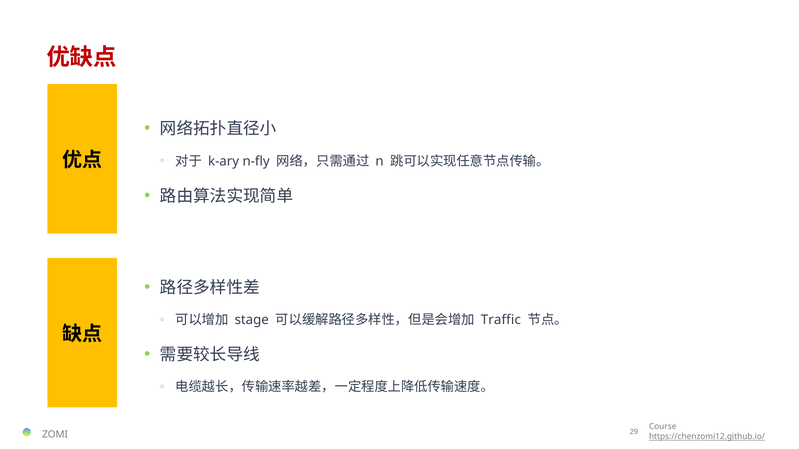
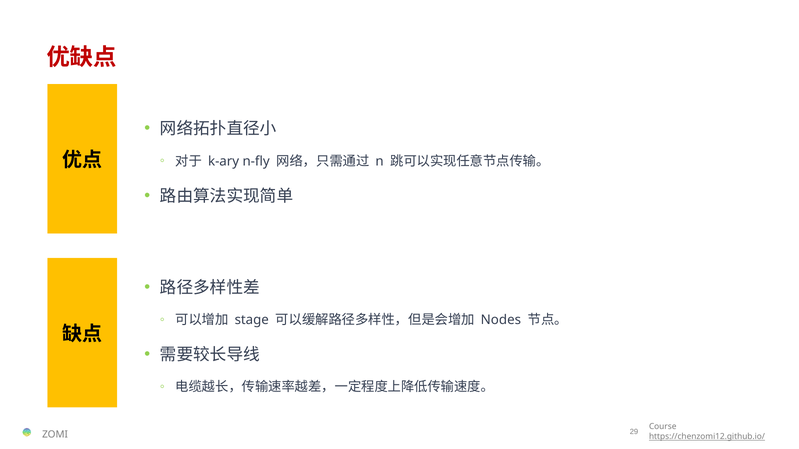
Traffic: Traffic -> Nodes
